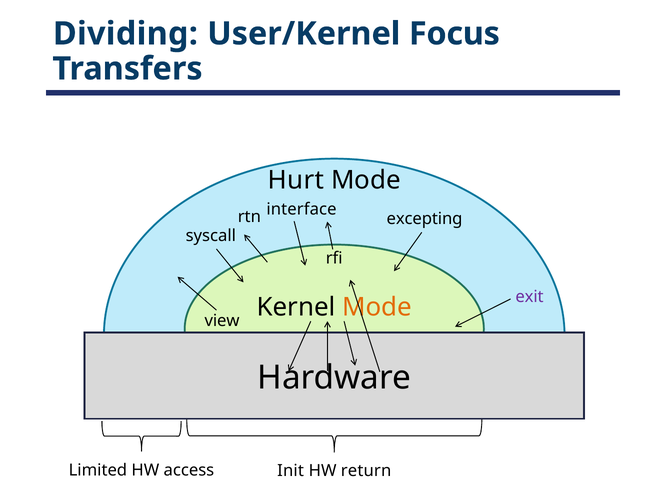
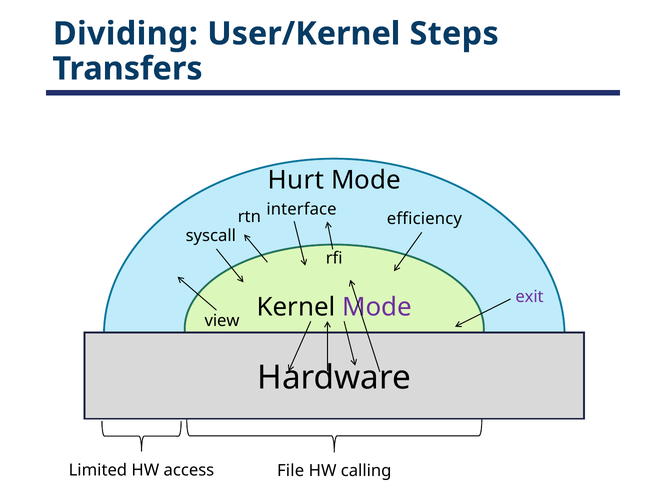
Focus: Focus -> Steps
excepting: excepting -> efficiency
Mode at (377, 307) colour: orange -> purple
Init: Init -> File
return: return -> calling
